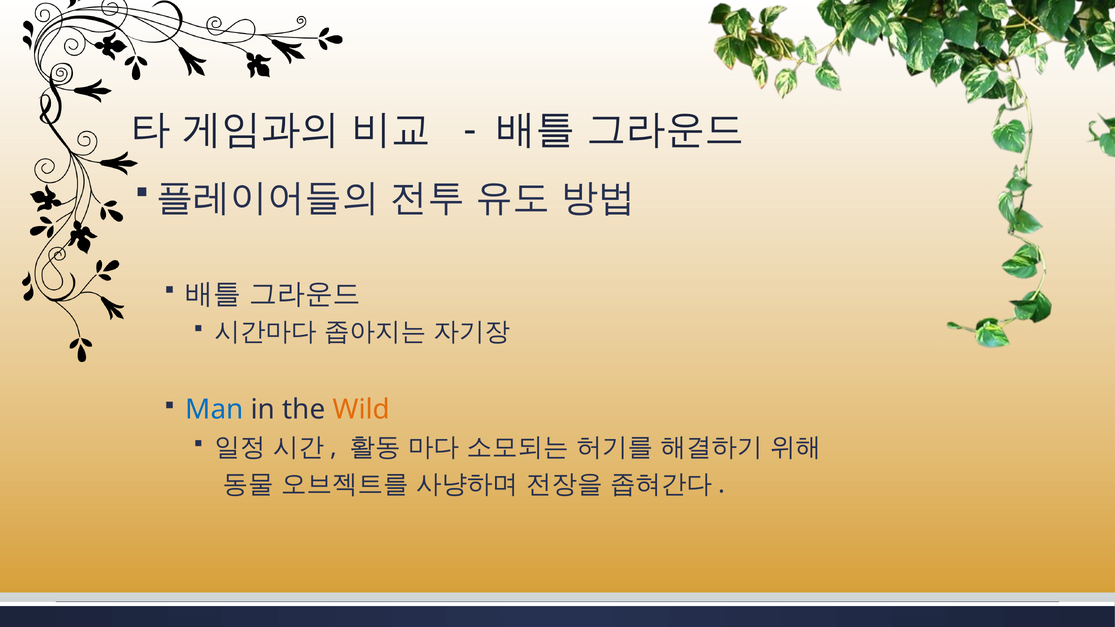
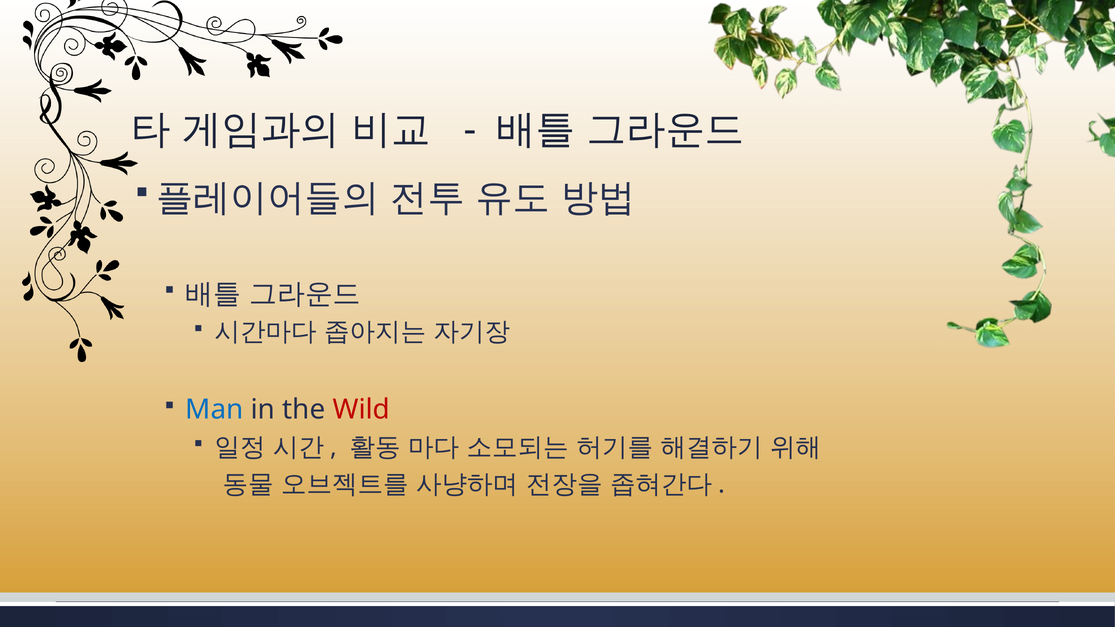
Wild colour: orange -> red
